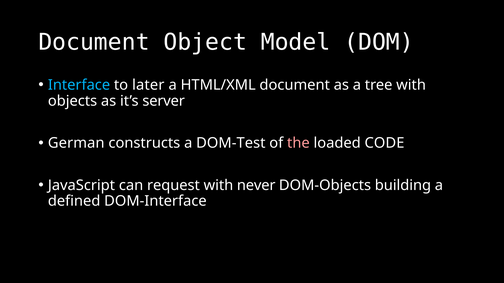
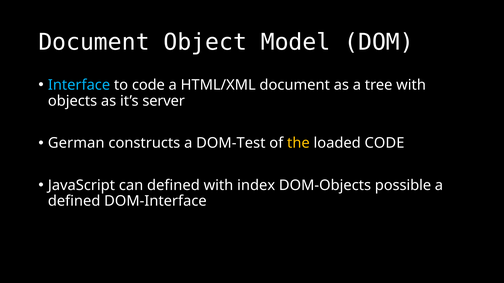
to later: later -> code
the colour: pink -> yellow
can request: request -> defined
never: never -> index
building: building -> possible
